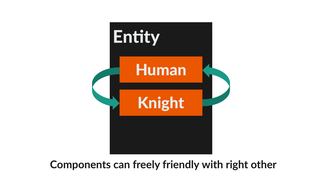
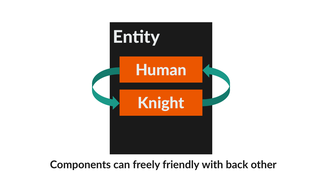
right: right -> back
